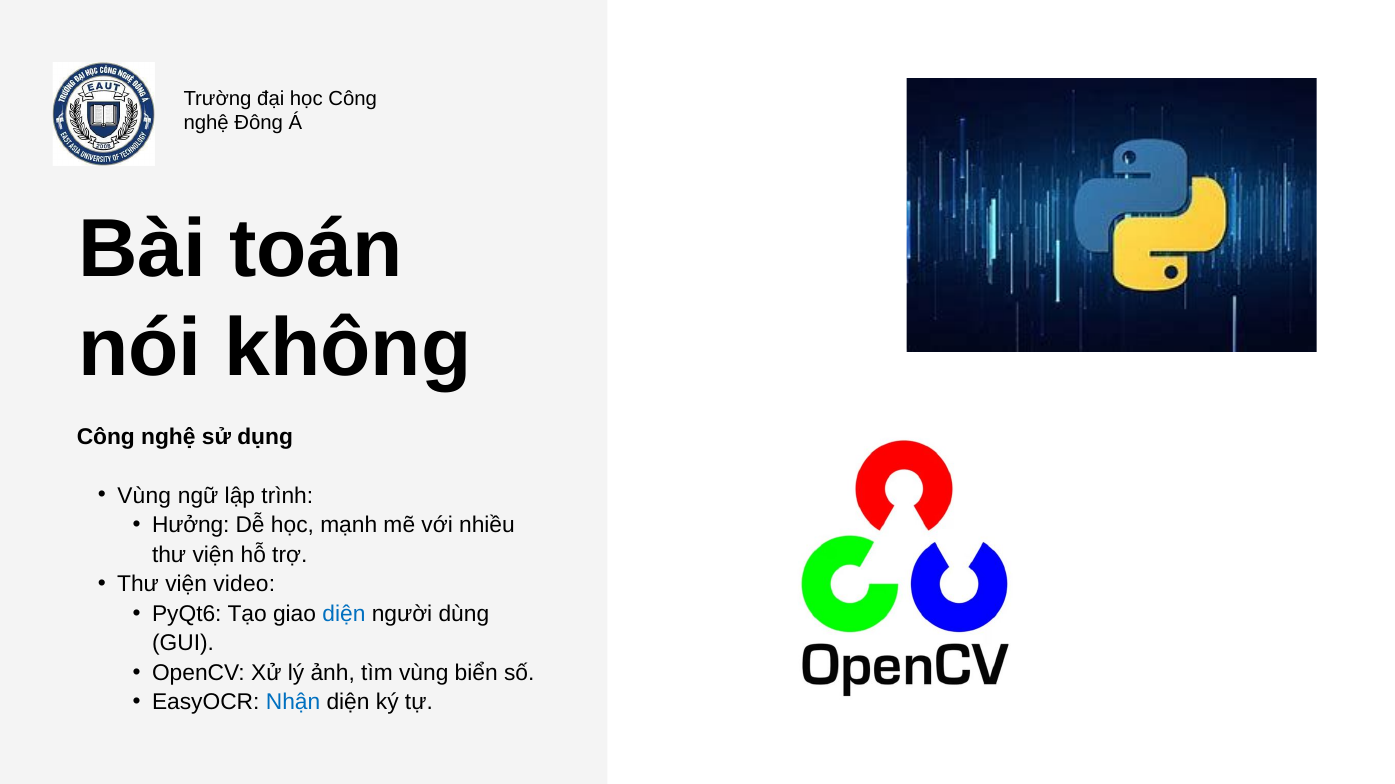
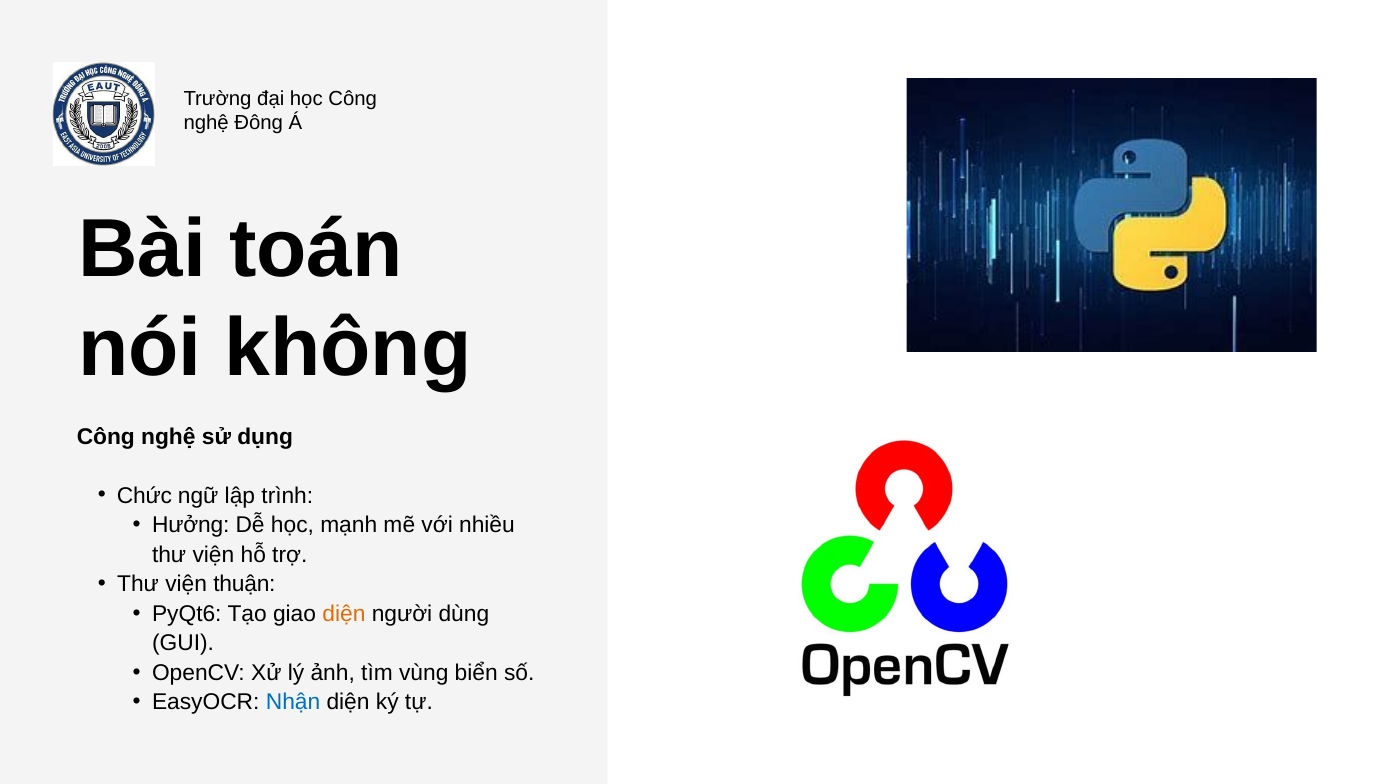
Vùng at (144, 496): Vùng -> Chức
video: video -> thuận
diện at (344, 614) colour: blue -> orange
